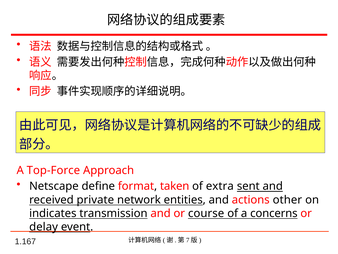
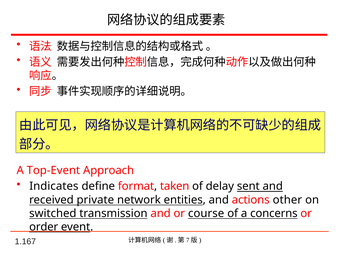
Top-Force: Top-Force -> Top-Event
Netscape: Netscape -> Indicates
extra: extra -> delay
indicates: indicates -> switched
delay: delay -> order
